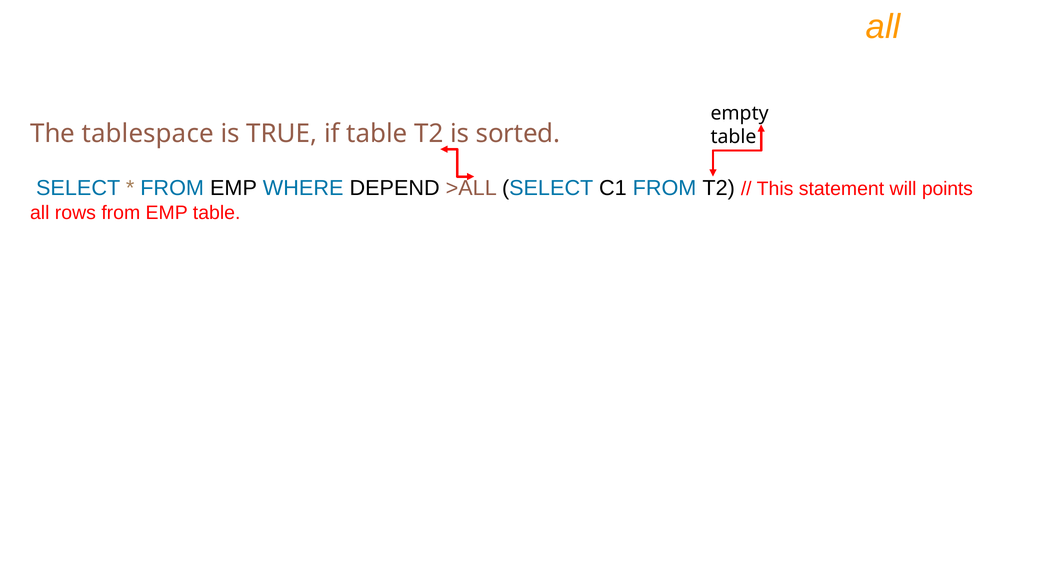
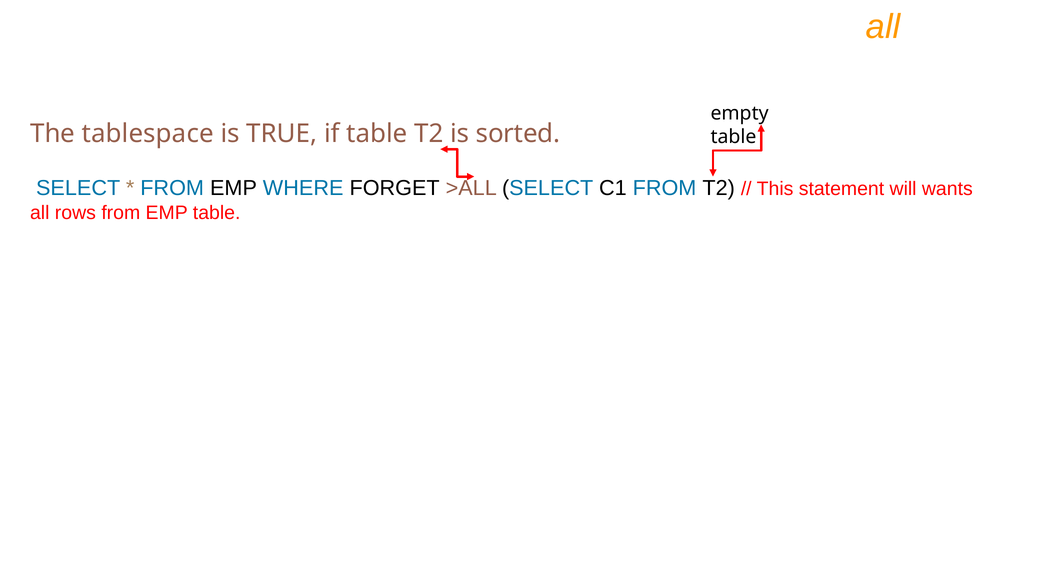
DEPEND: DEPEND -> FORGET
points: points -> wants
